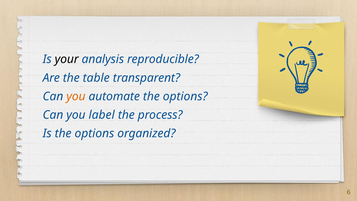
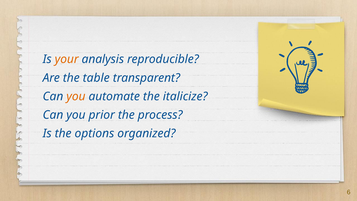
your colour: black -> orange
automate the options: options -> italicize
label: label -> prior
